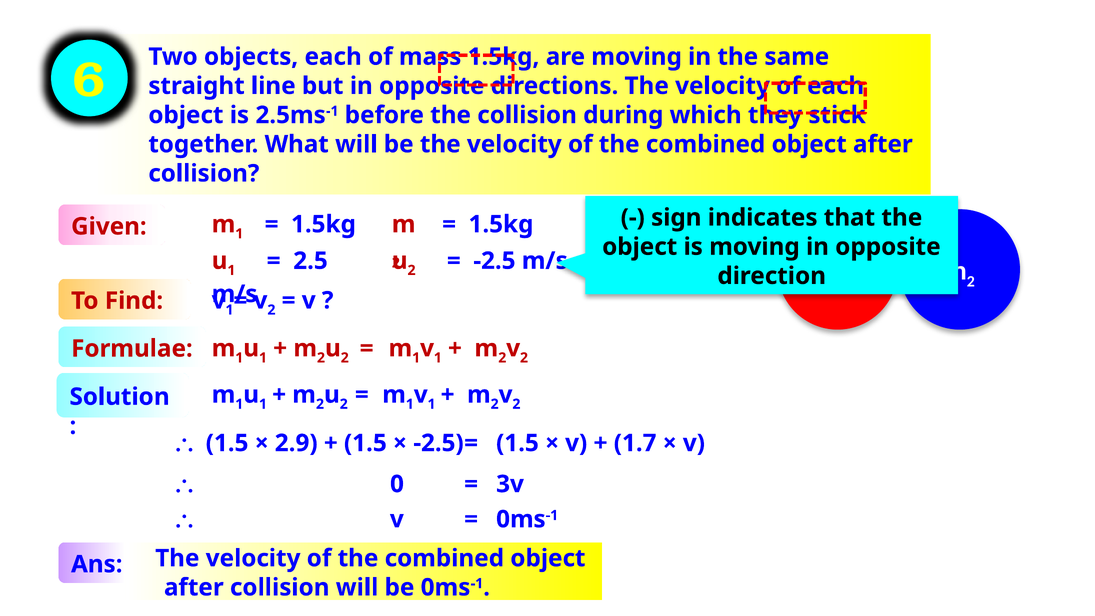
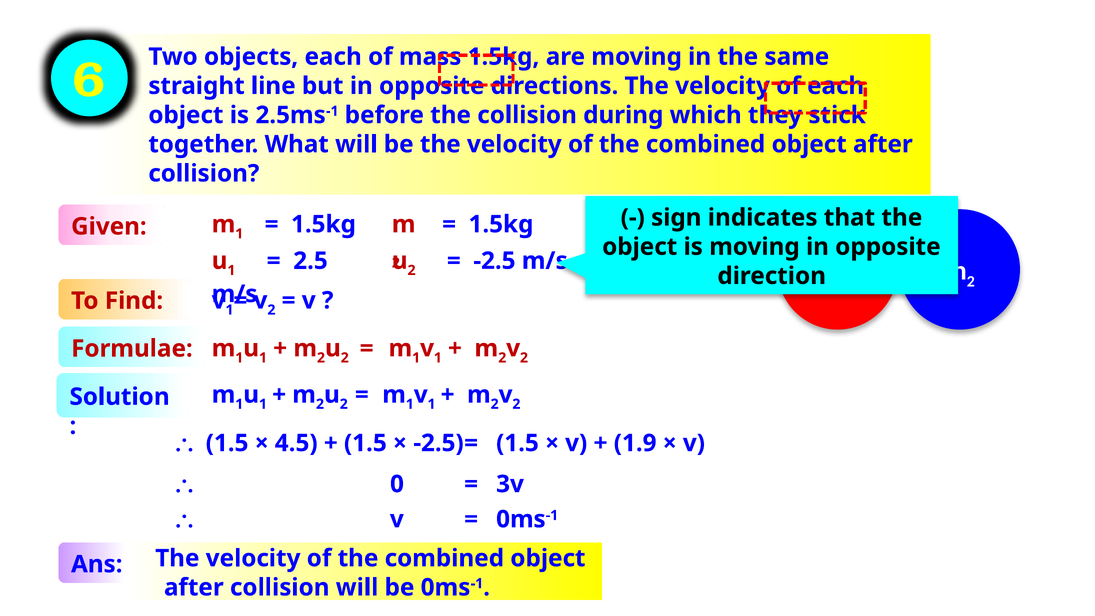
1.7: 1.7 -> 1.9
2.9: 2.9 -> 4.5
